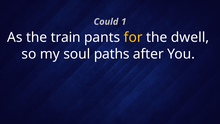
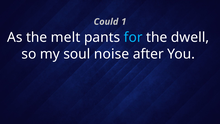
train: train -> melt
for colour: yellow -> light blue
paths: paths -> noise
